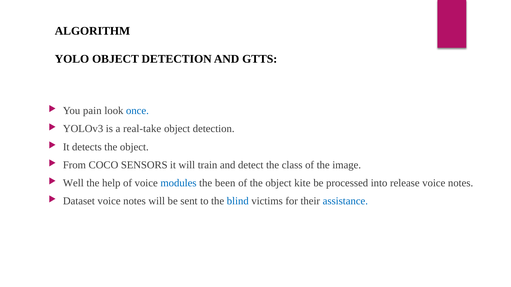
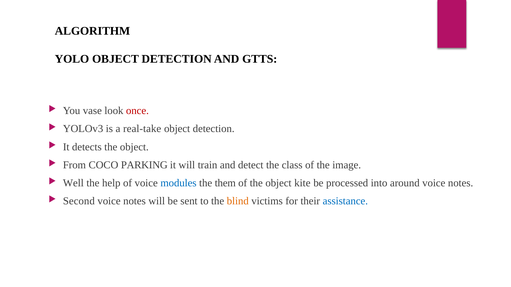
pain: pain -> vase
once colour: blue -> red
SENSORS: SENSORS -> PARKING
been: been -> them
release: release -> around
Dataset: Dataset -> Second
blind colour: blue -> orange
